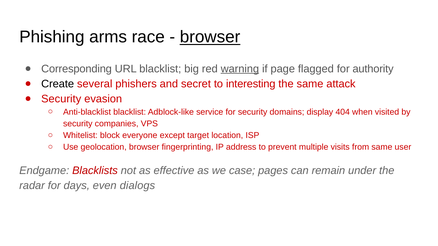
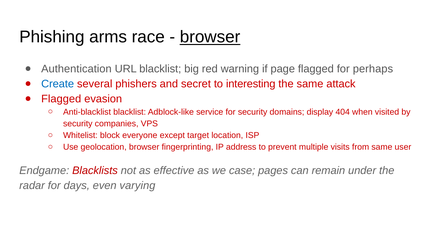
Corresponding: Corresponding -> Authentication
warning underline: present -> none
authority: authority -> perhaps
Create colour: black -> blue
Security at (61, 99): Security -> Flagged
dialogs: dialogs -> varying
